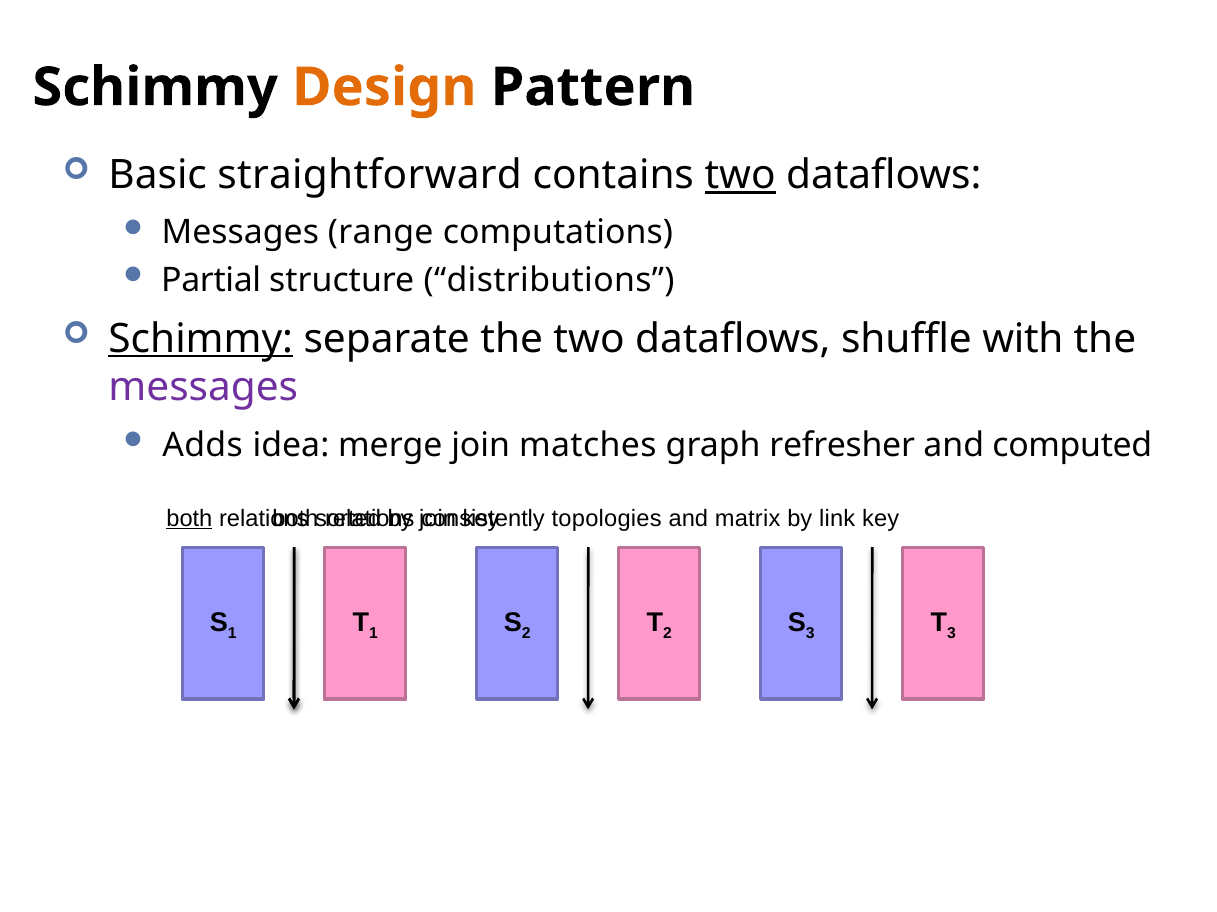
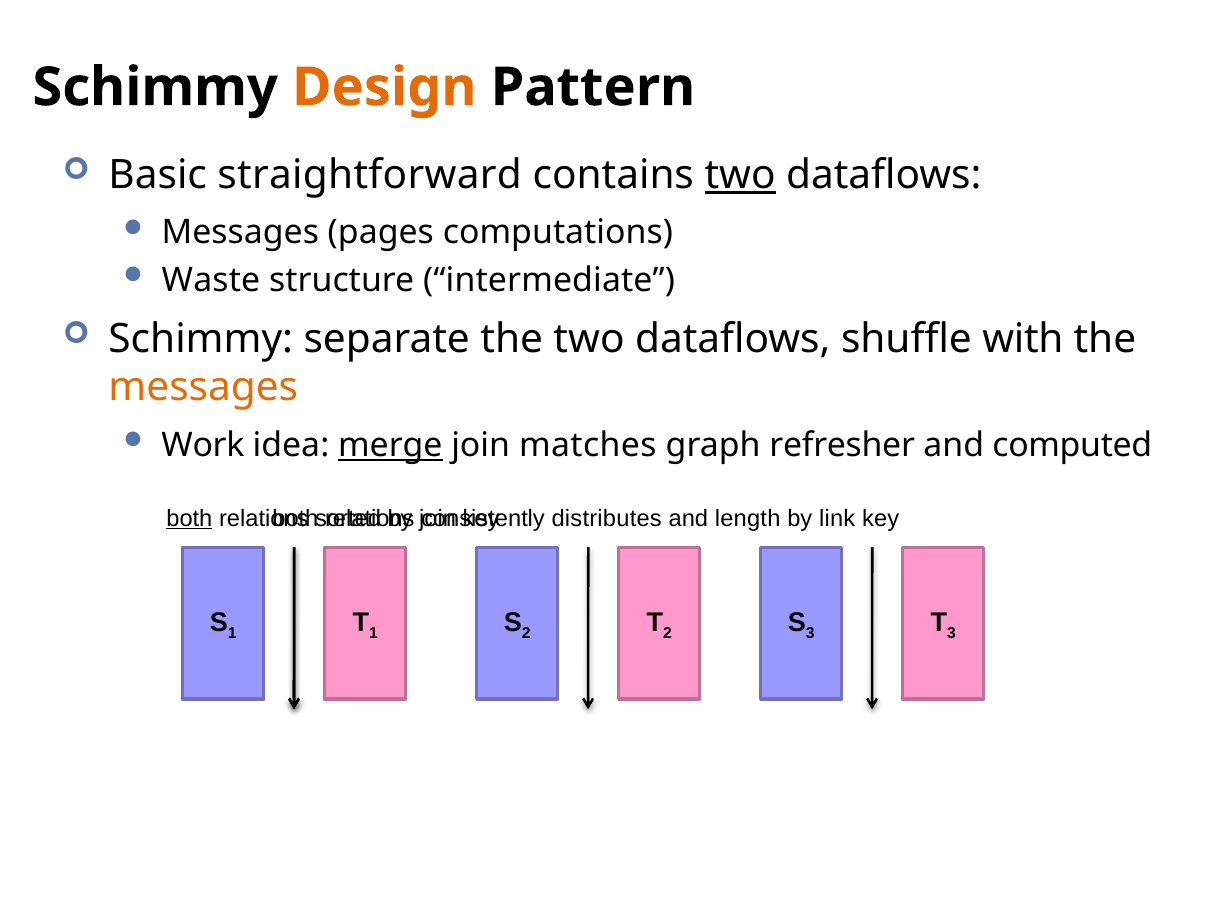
range: range -> pages
Partial: Partial -> Waste
distributions: distributions -> intermediate
Schimmy at (201, 339) underline: present -> none
messages at (203, 388) colour: purple -> orange
Adds: Adds -> Work
merge underline: none -> present
topologies: topologies -> distributes
matrix: matrix -> length
